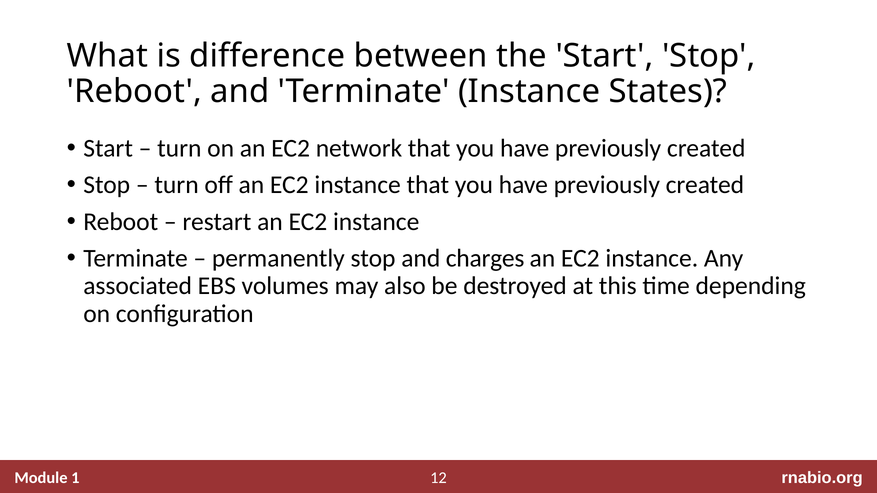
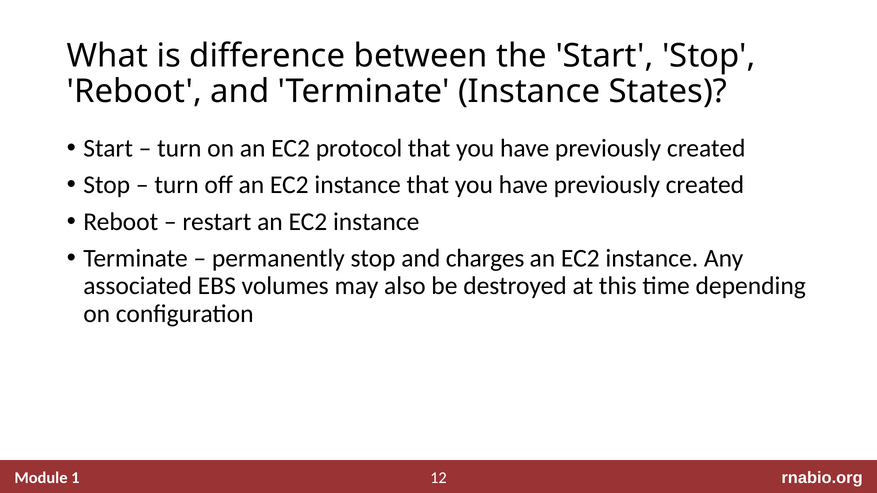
network: network -> protocol
